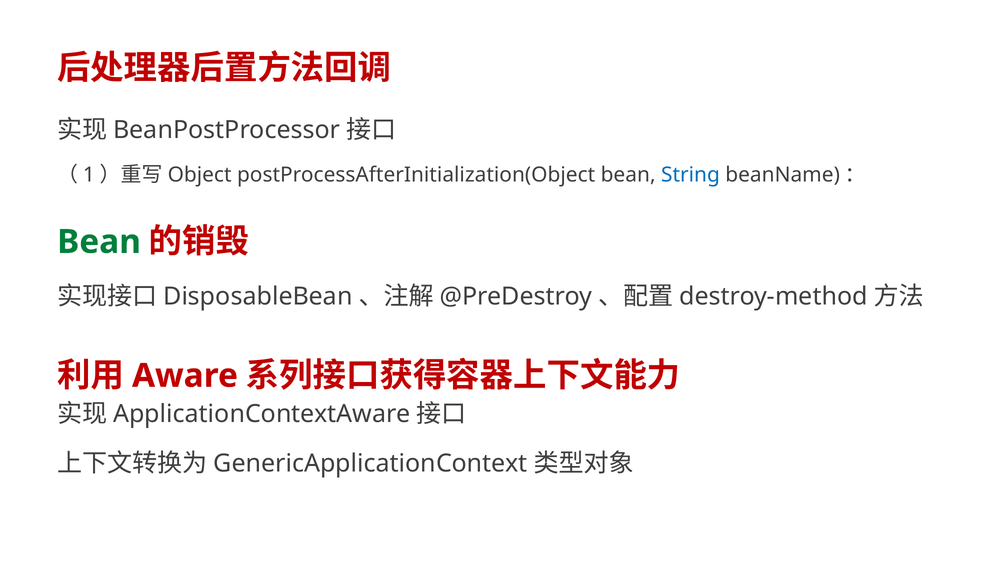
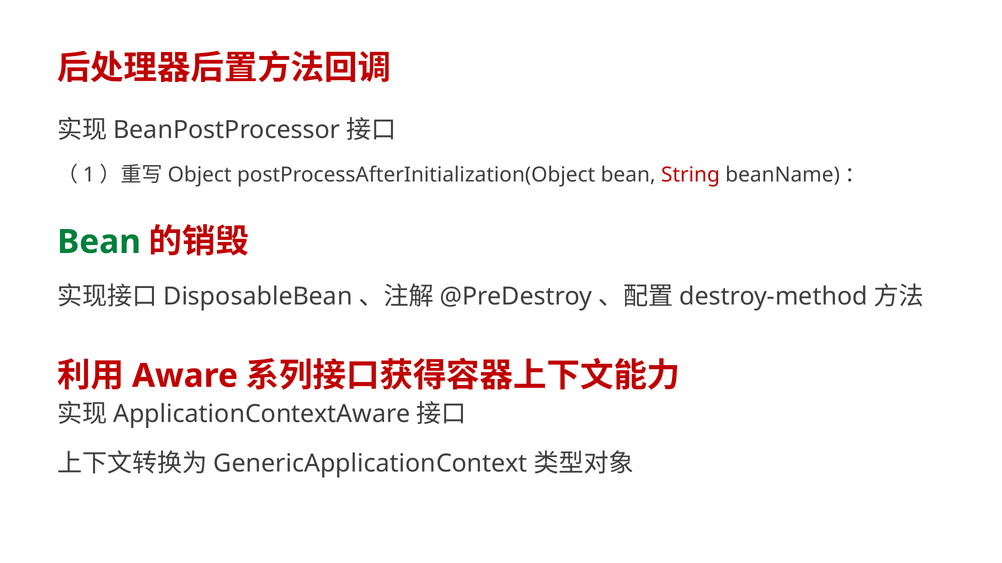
String colour: blue -> red
